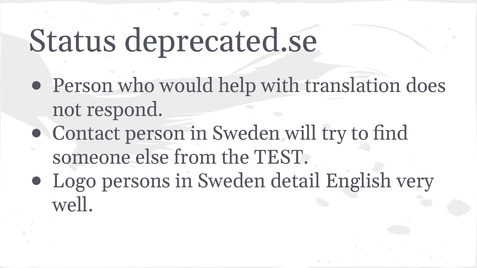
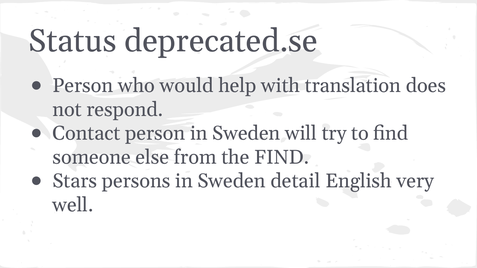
the TEST: TEST -> FIND
Logo: Logo -> Stars
